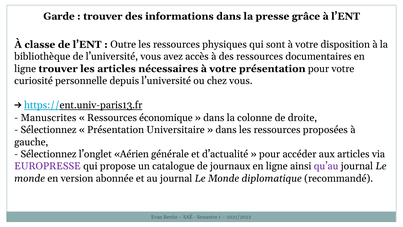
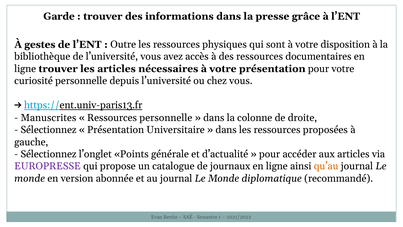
classe: classe -> gestes
Ressources économique: économique -> personnelle
Aérien: Aérien -> Points
qu’au colour: purple -> orange
